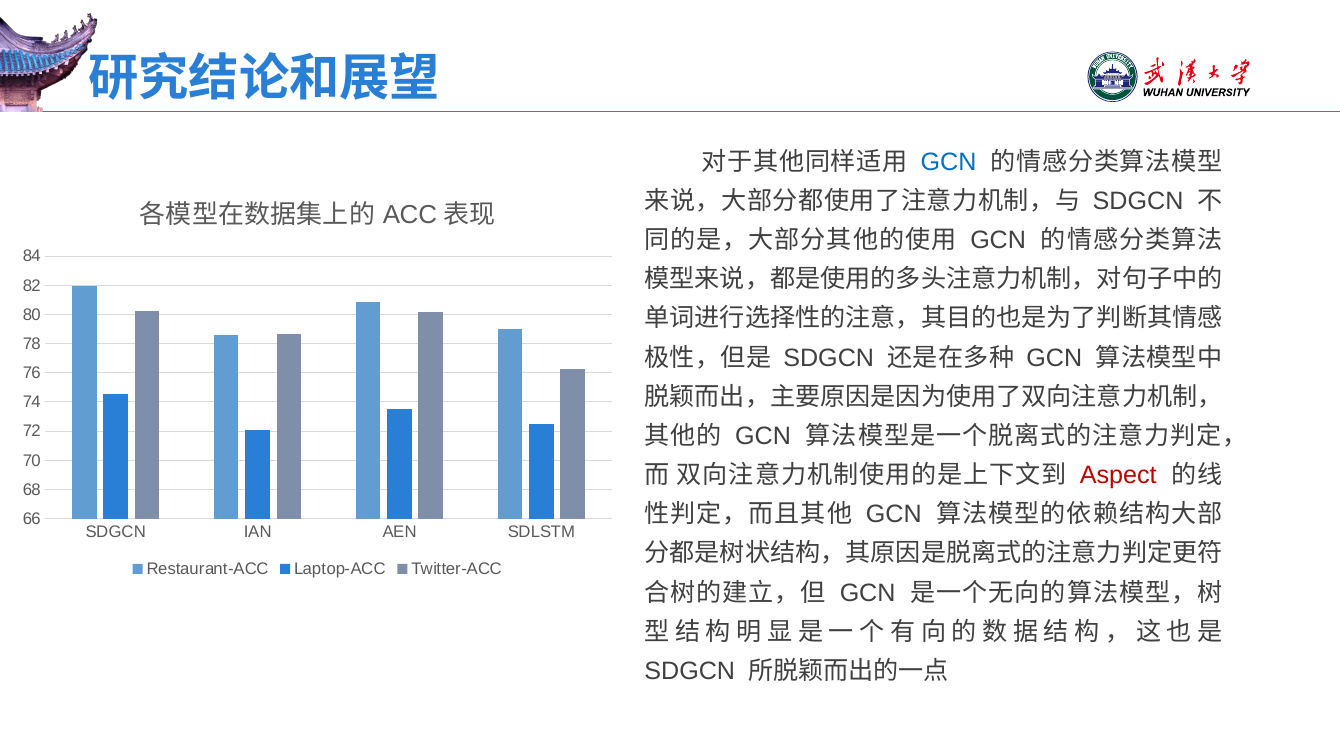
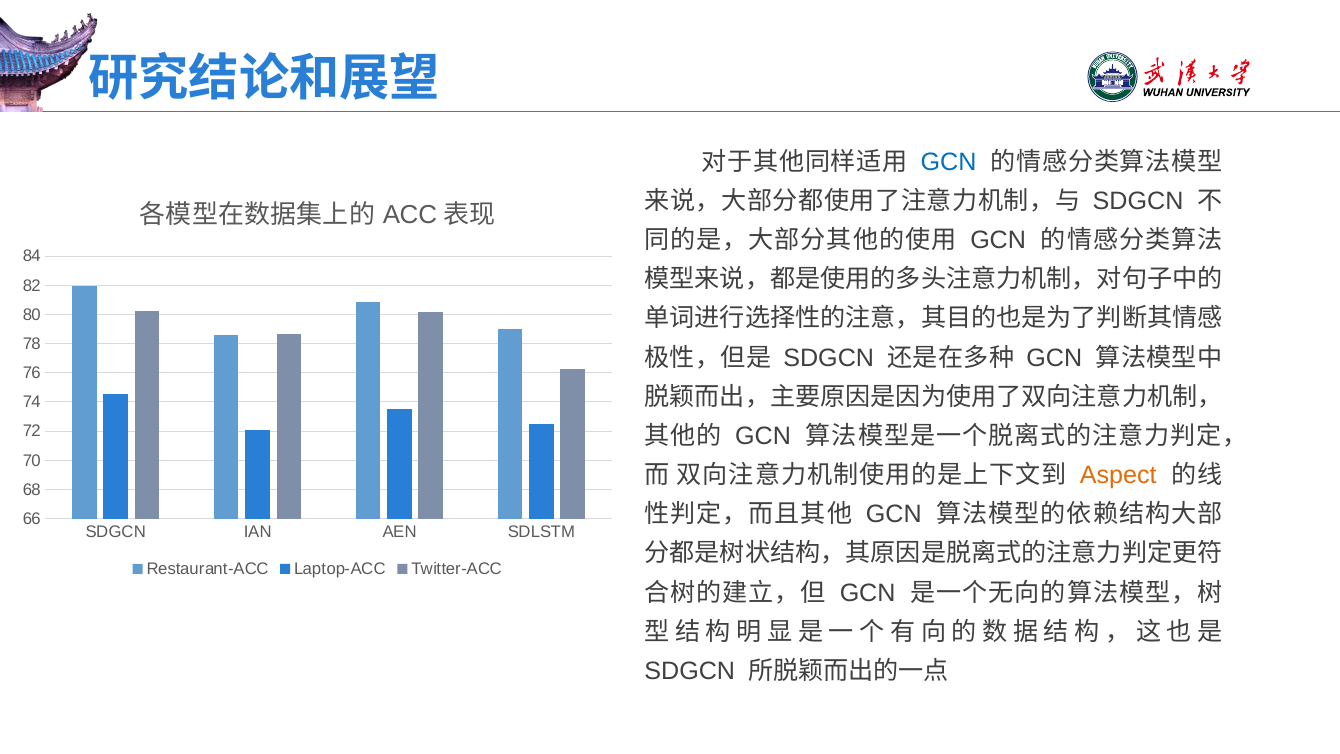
Aspect colour: red -> orange
